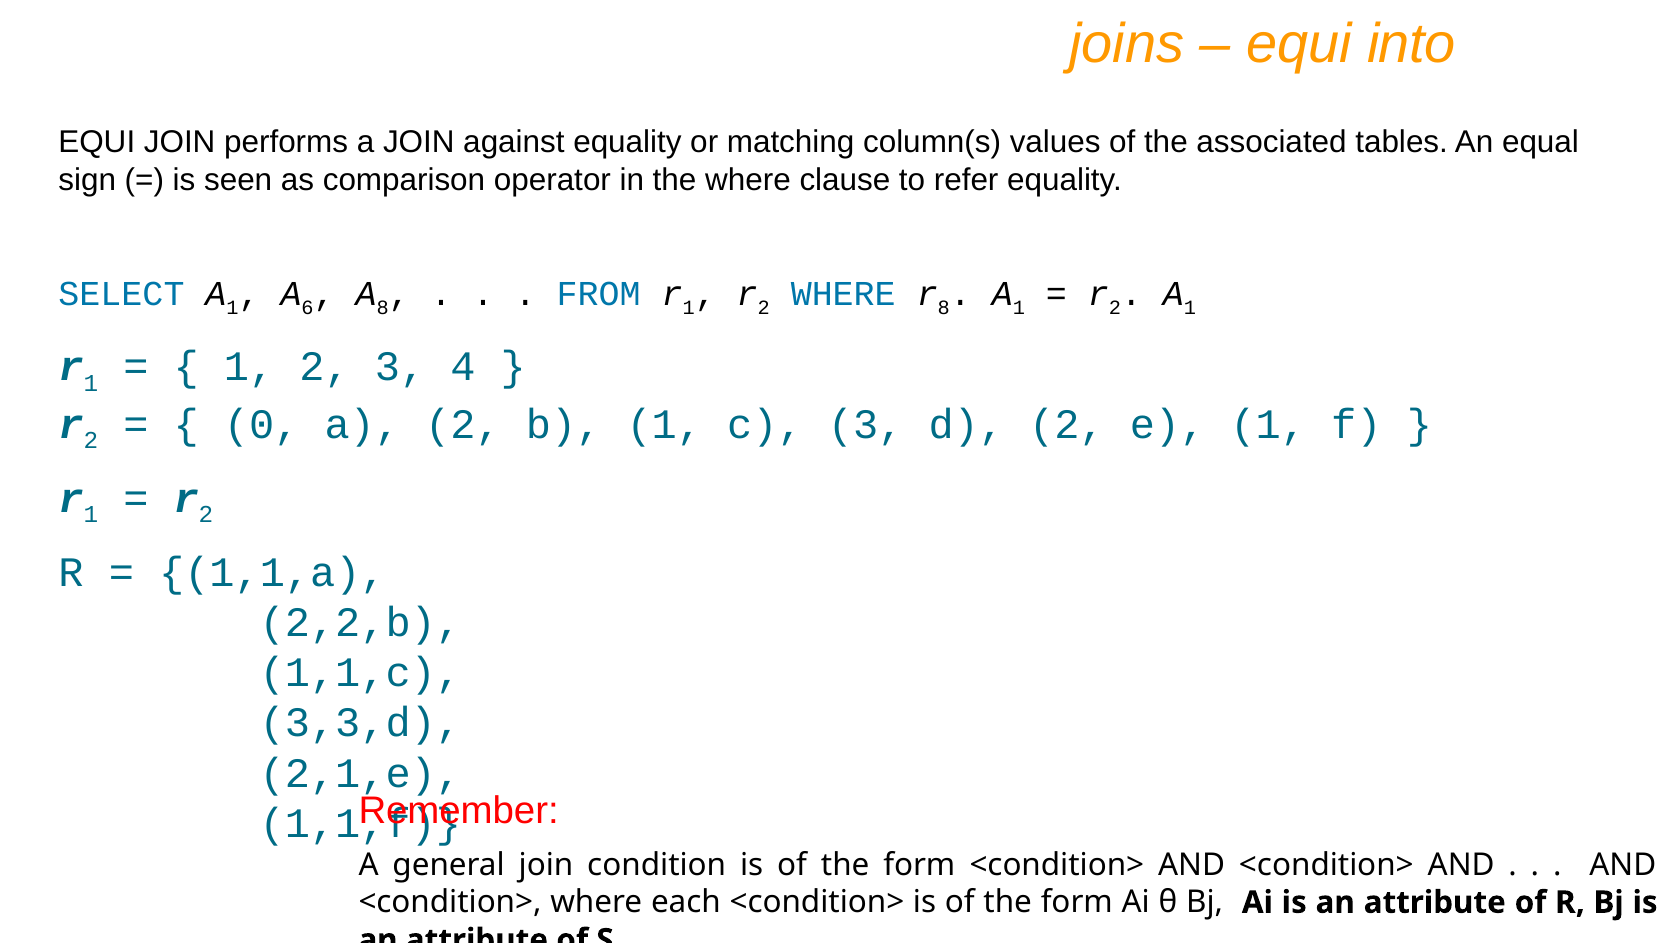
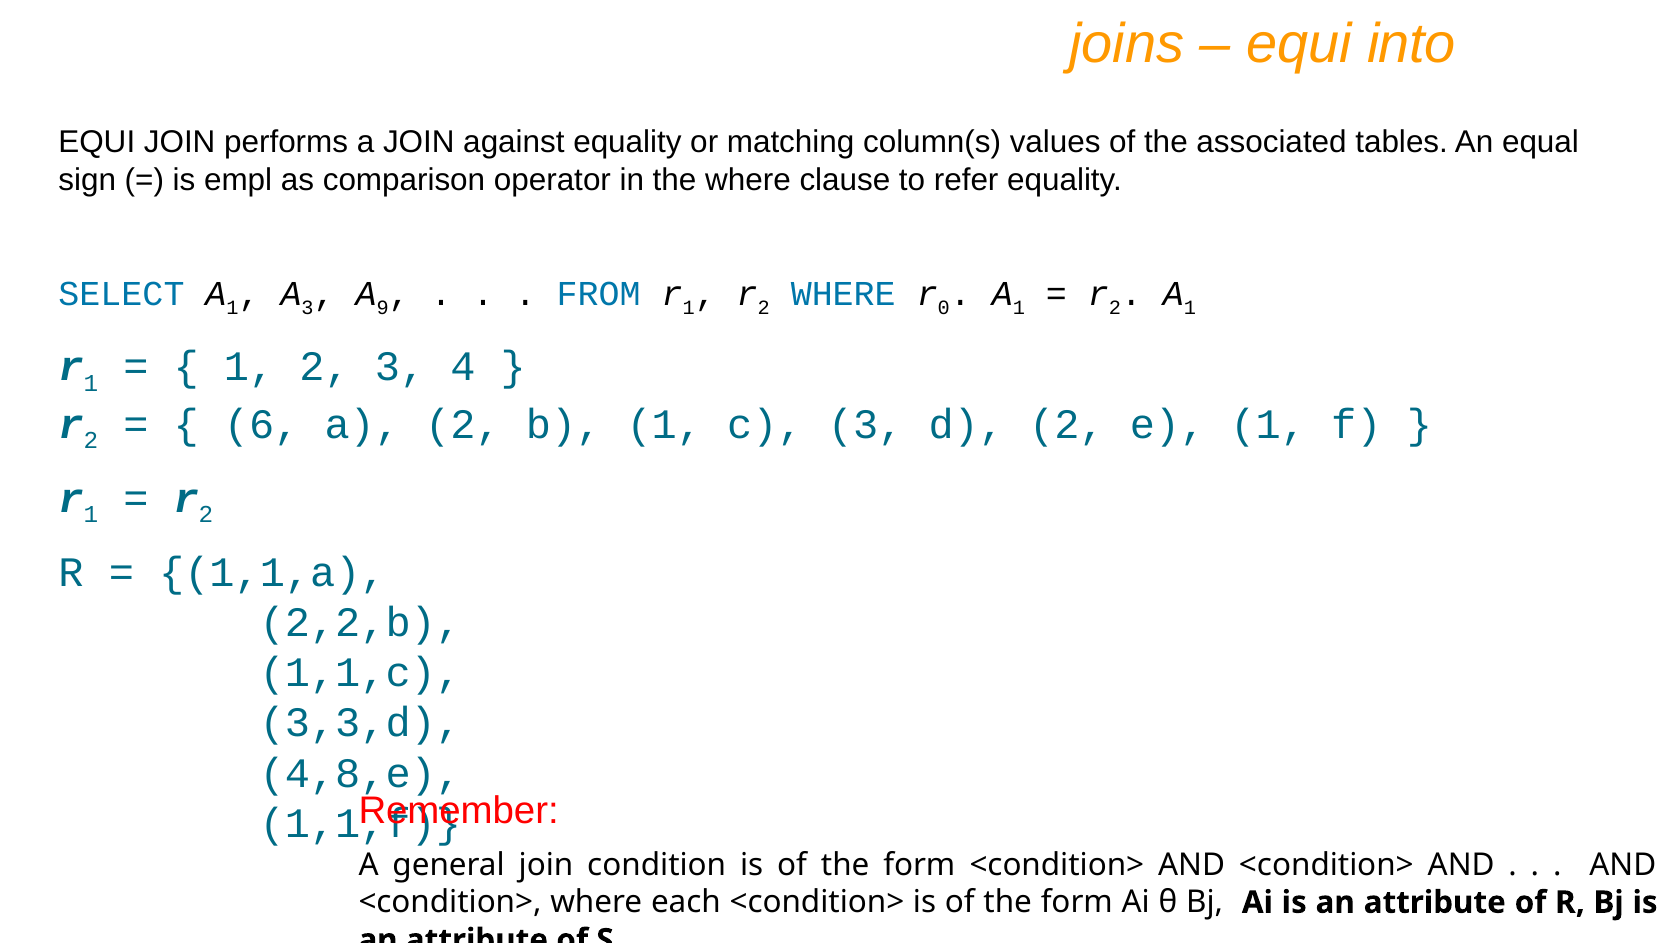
seen: seen -> empl
A 6: 6 -> 3
A 8: 8 -> 9
r 8: 8 -> 0
0: 0 -> 6
2,1,e: 2,1,e -> 4,8,e
